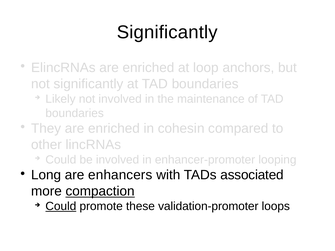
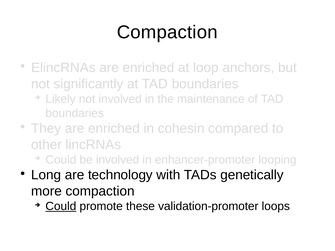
Significantly at (167, 32): Significantly -> Compaction
enhancers: enhancers -> technology
associated: associated -> genetically
compaction at (100, 191) underline: present -> none
